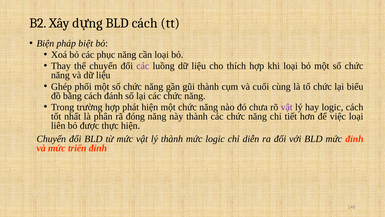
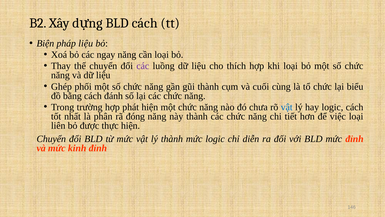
pháp biệt: biệt -> liệu
phục: phục -> ngay
vật at (287, 107) colour: purple -> blue
triển: triển -> kinh
